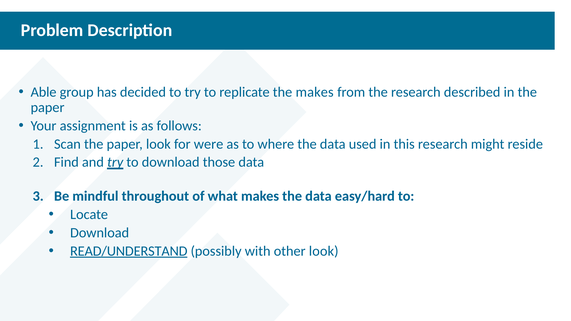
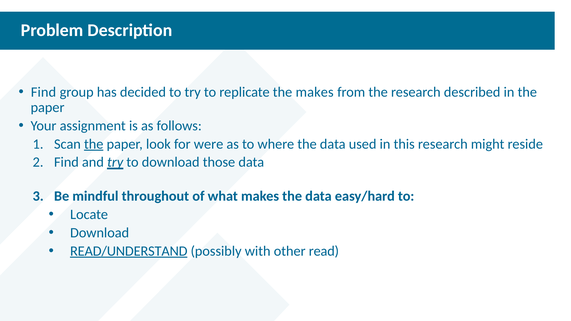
Able at (44, 92): Able -> Find
the at (94, 144) underline: none -> present
other look: look -> read
